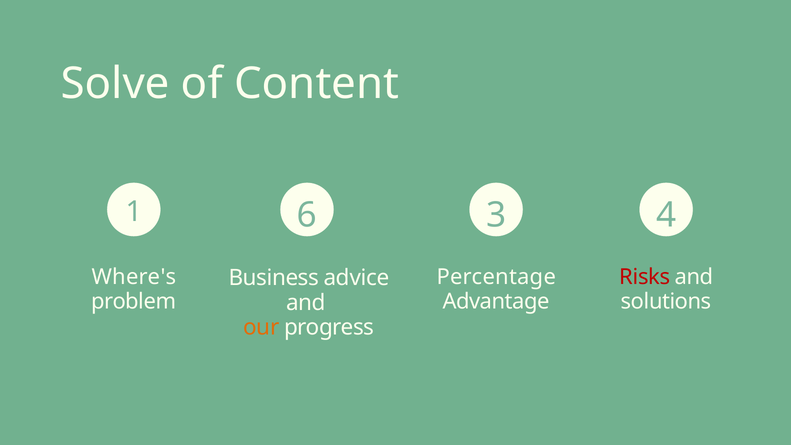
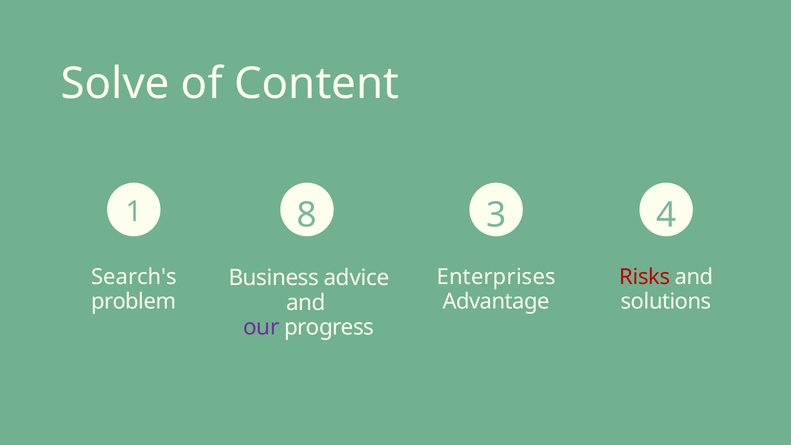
6: 6 -> 8
Where's: Where's -> Search's
Percentage: Percentage -> Enterprises
our colour: orange -> purple
